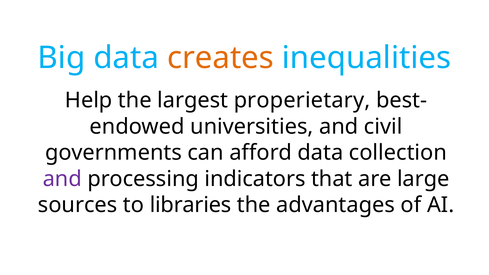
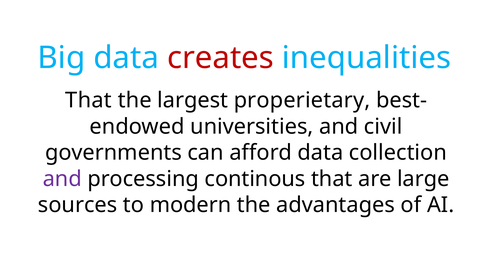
creates colour: orange -> red
Help at (89, 100): Help -> That
indicators: indicators -> continous
libraries: libraries -> modern
